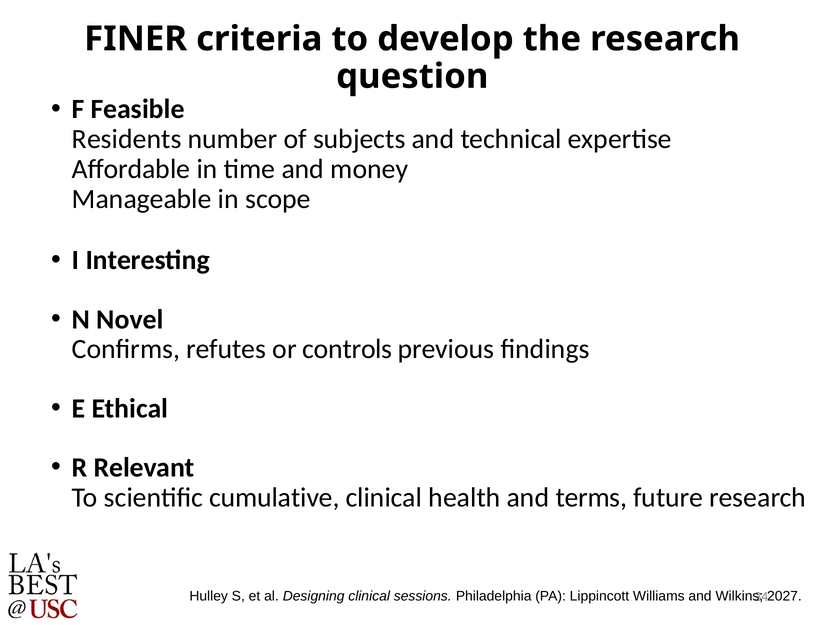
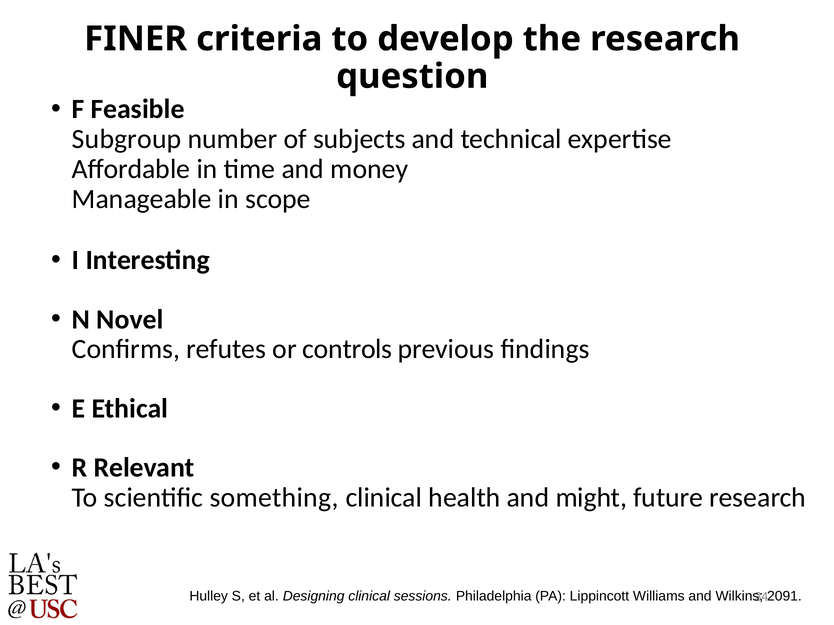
Residents: Residents -> Subgroup
cumulative: cumulative -> something
terms: terms -> might
2027: 2027 -> 2091
